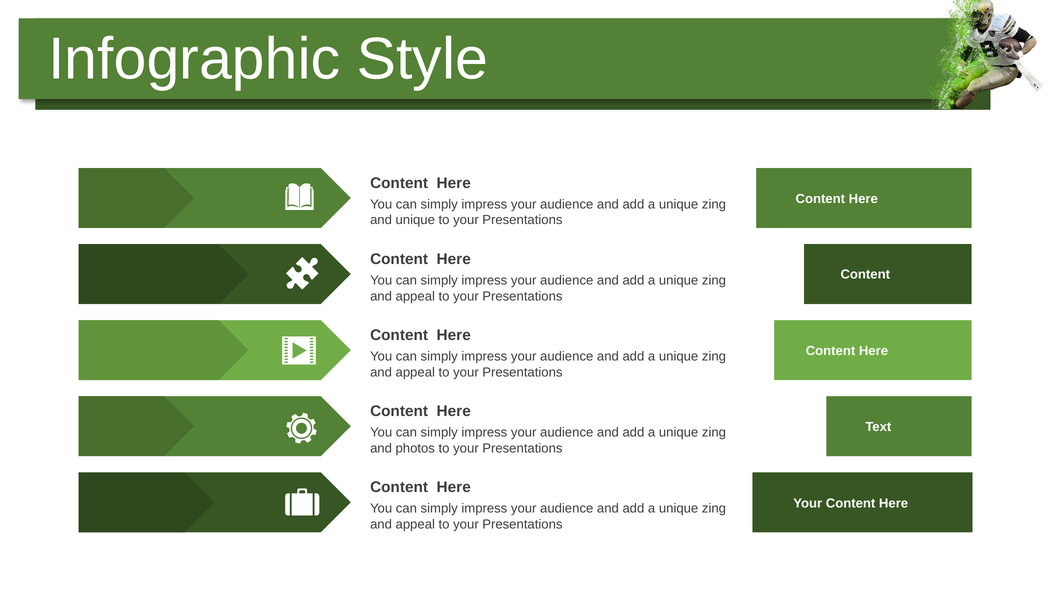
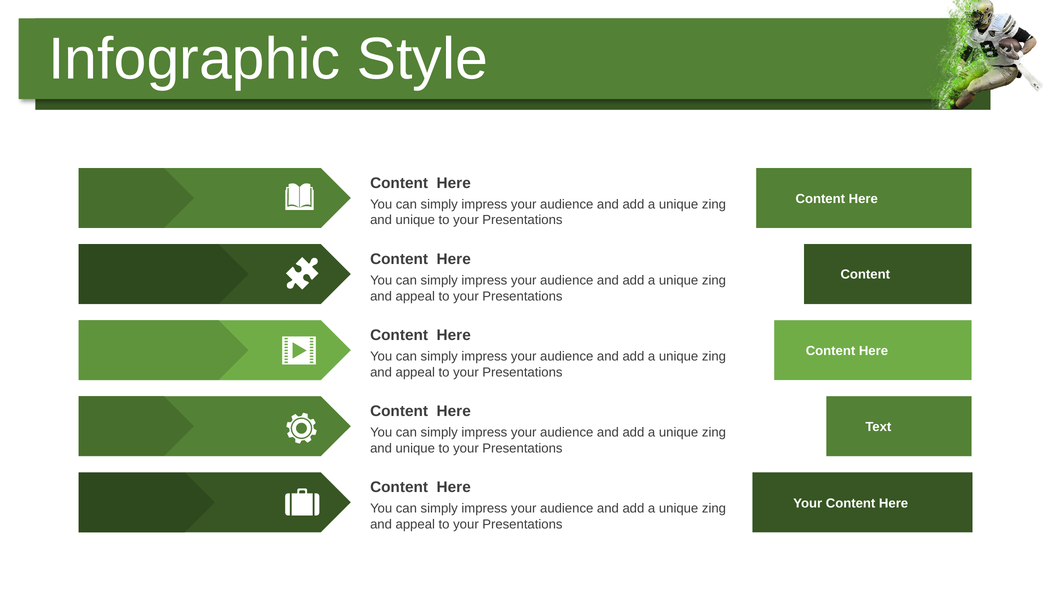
photos at (415, 448): photos -> unique
